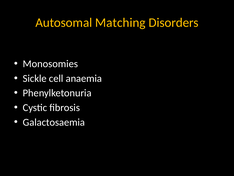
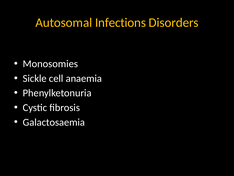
Matching: Matching -> Infections
